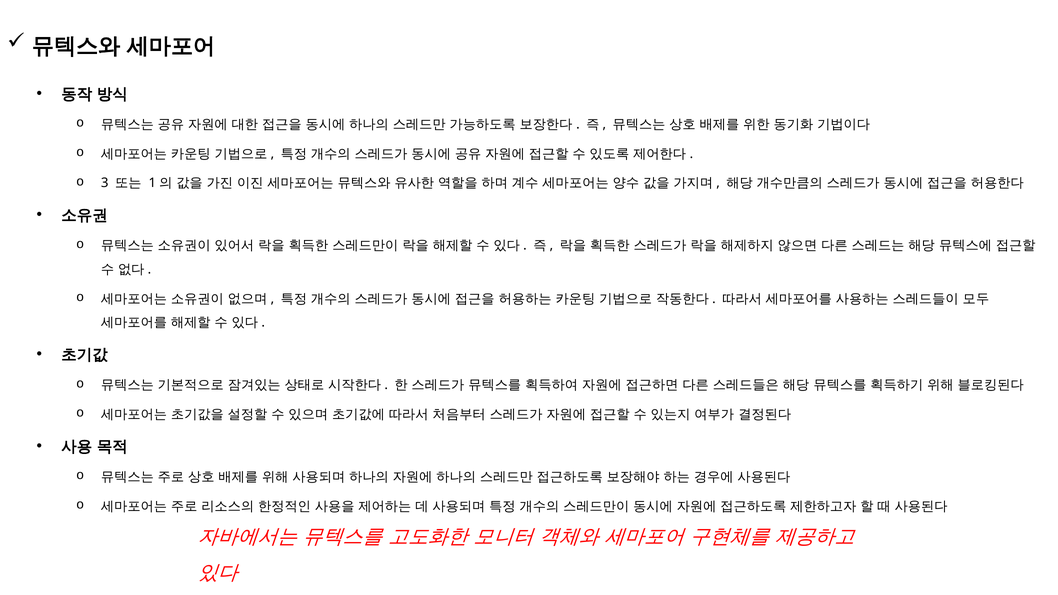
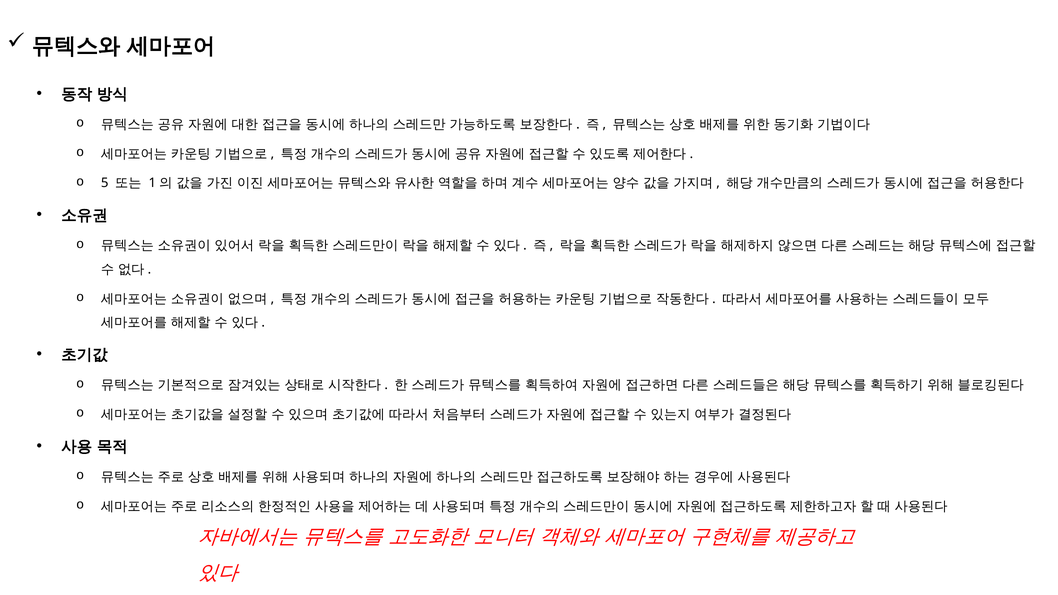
3: 3 -> 5
